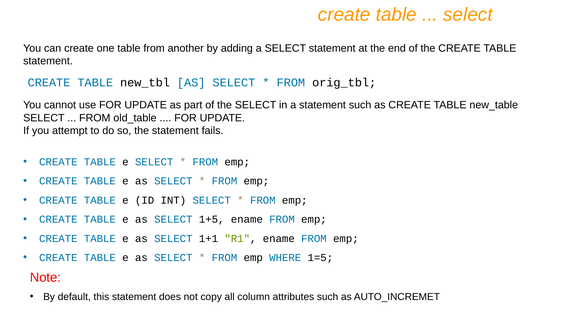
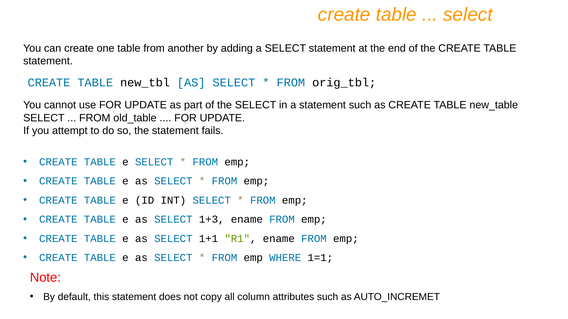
1+5: 1+5 -> 1+3
1=5: 1=5 -> 1=1
